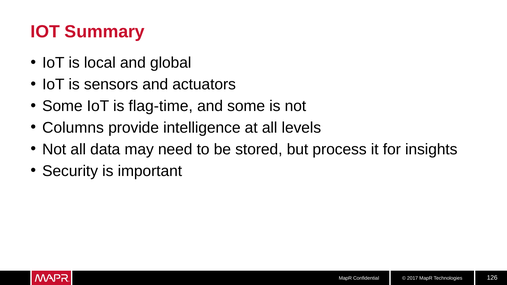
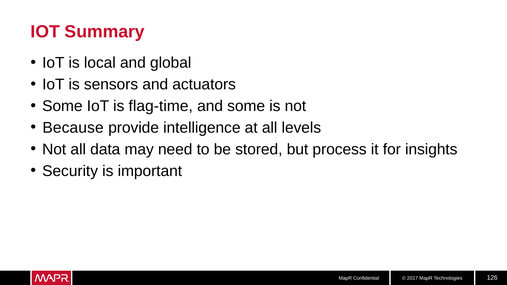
Columns: Columns -> Because
